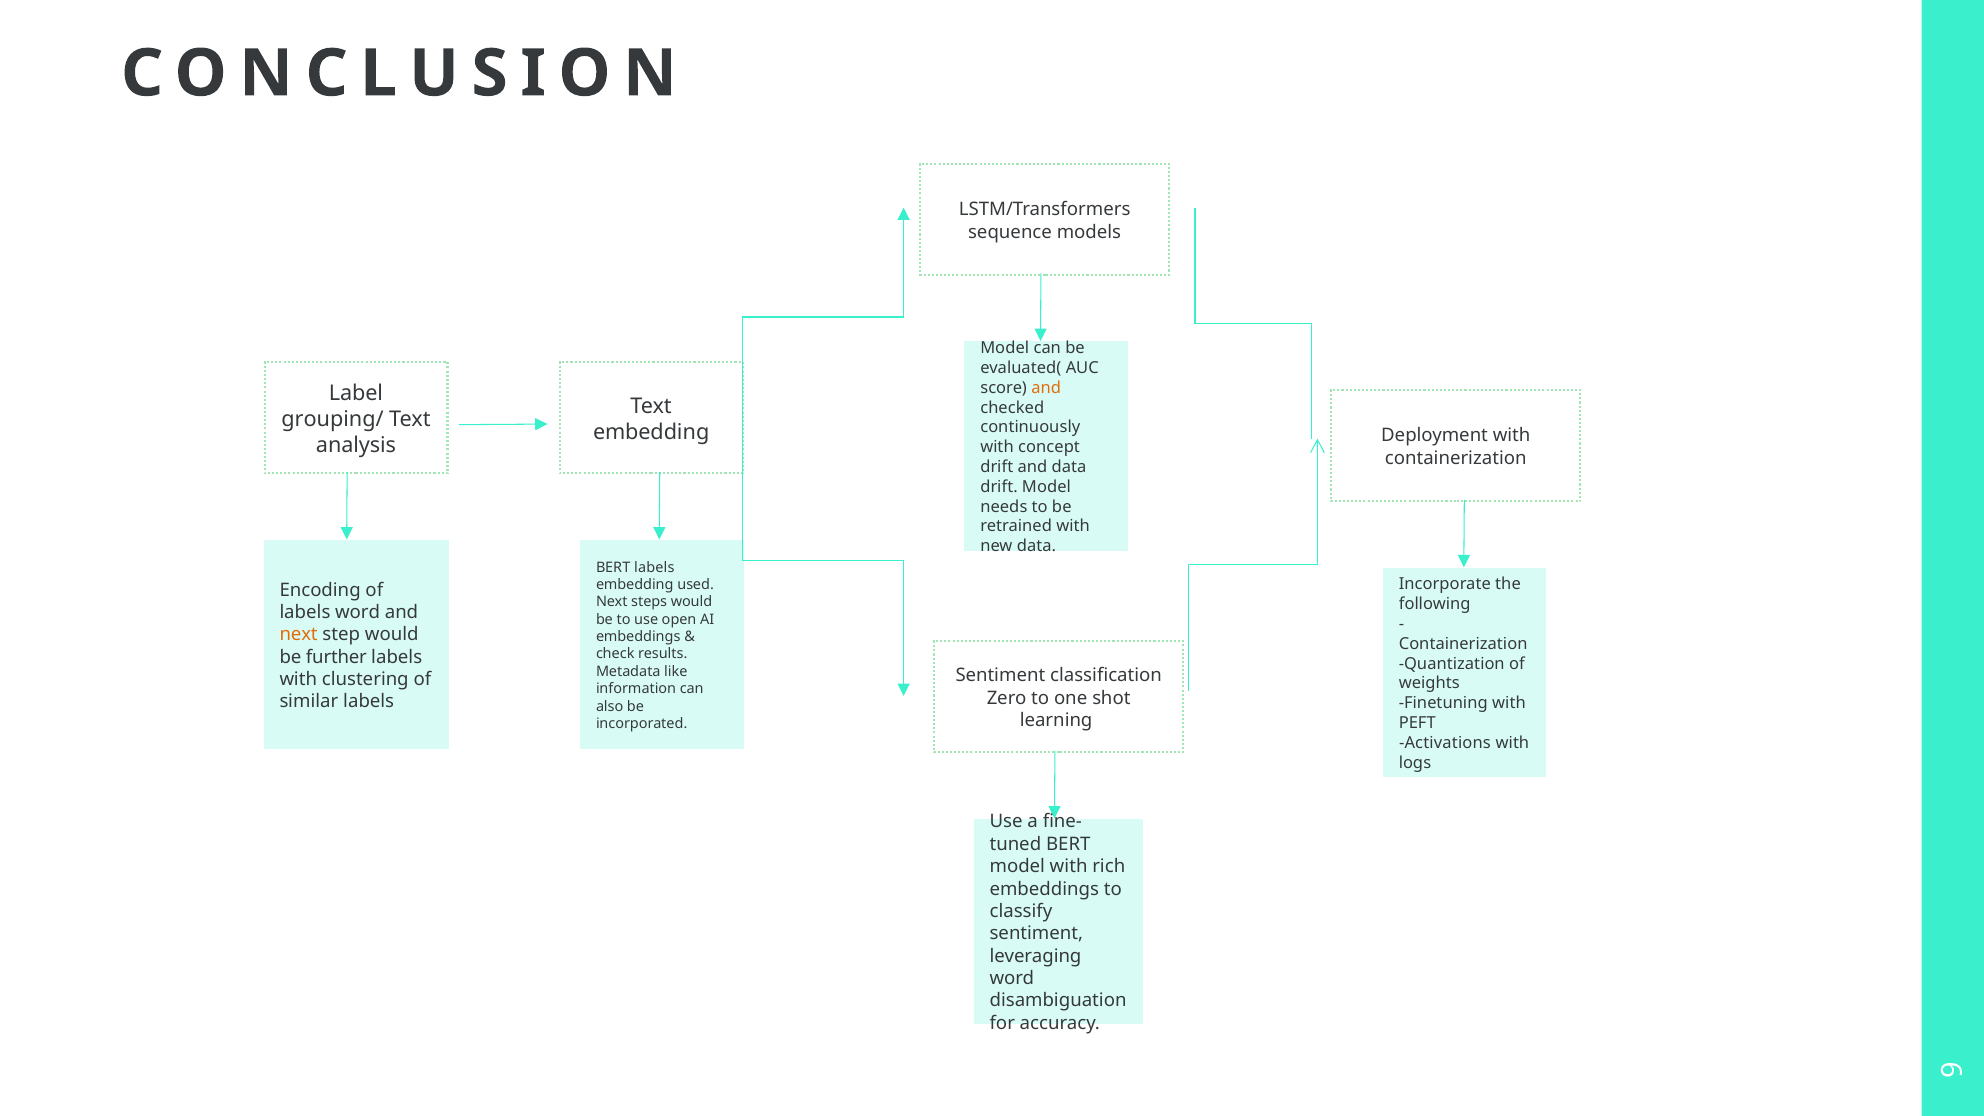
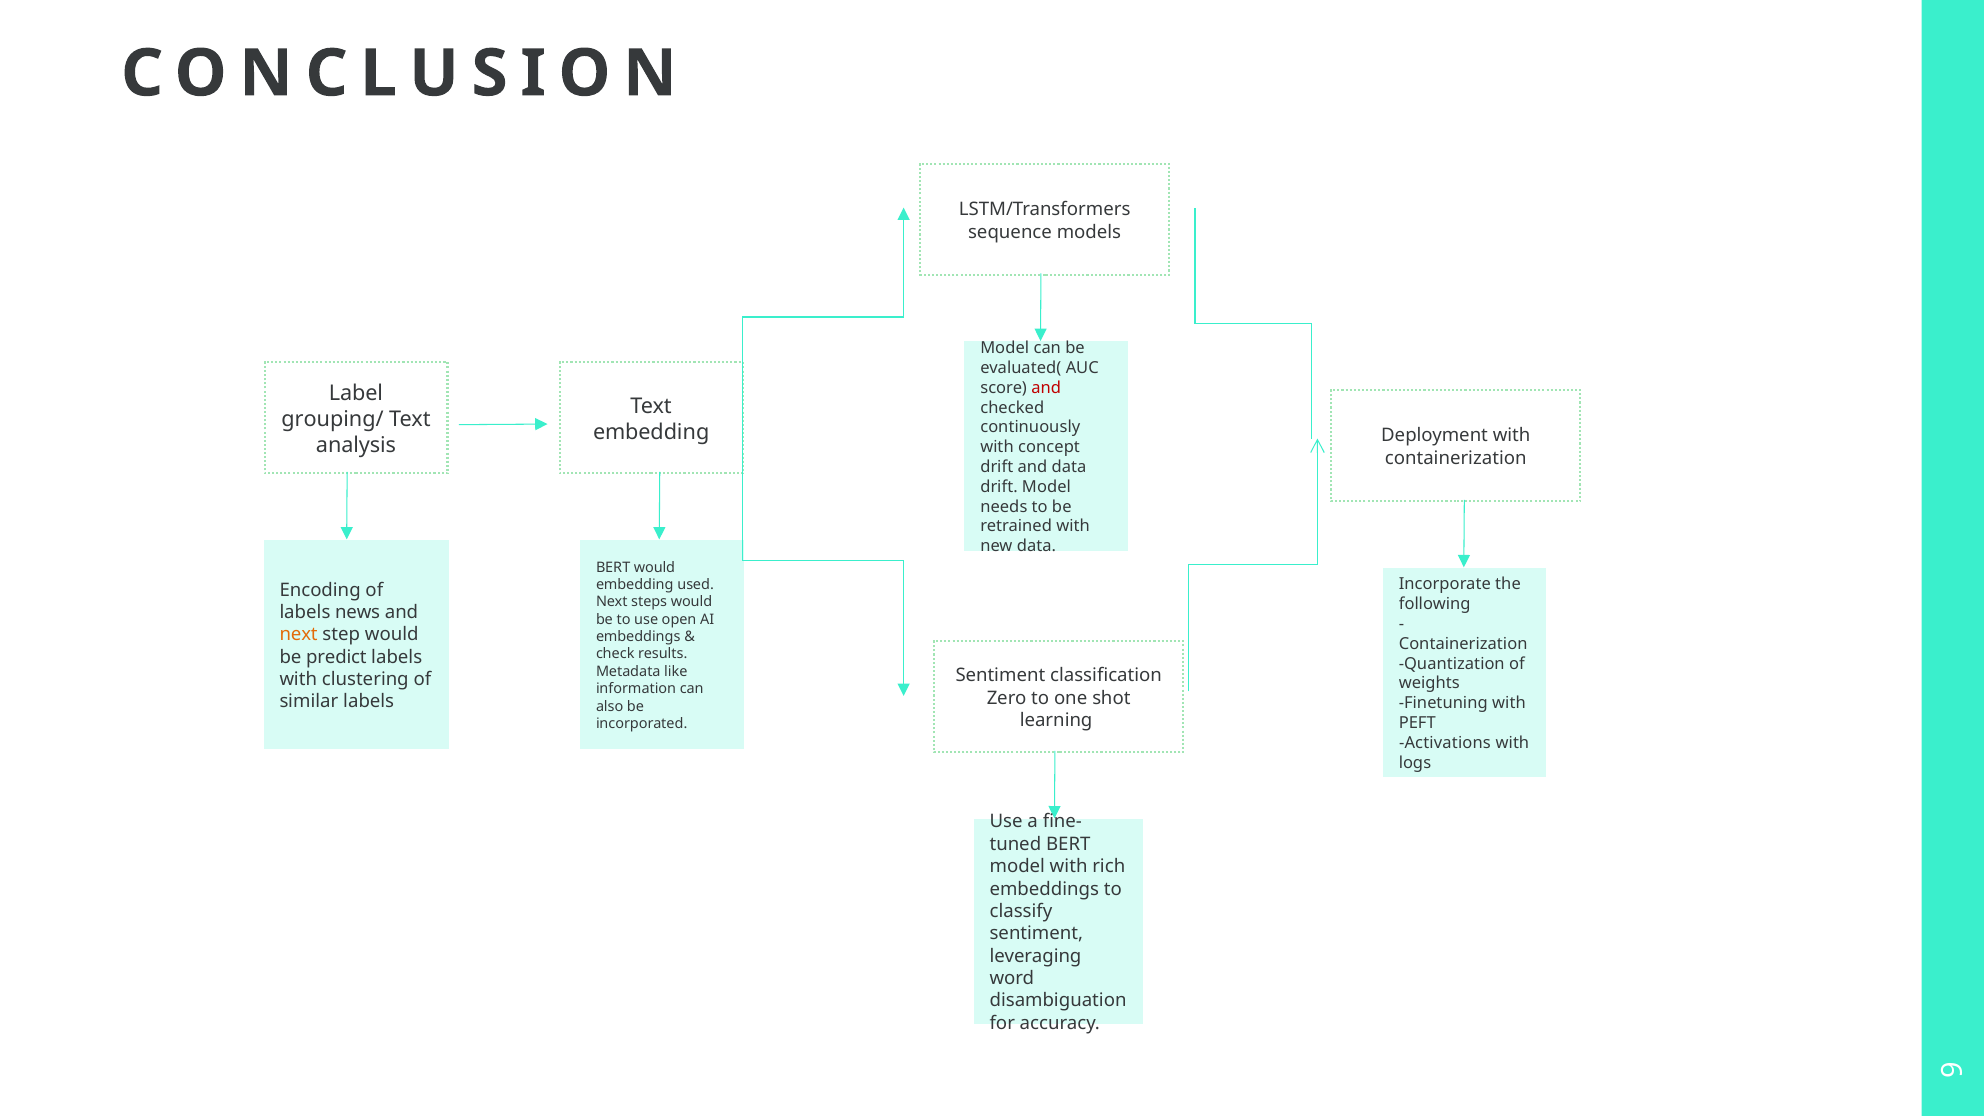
and at (1046, 388) colour: orange -> red
BERT labels: labels -> would
labels word: word -> news
further: further -> predict
